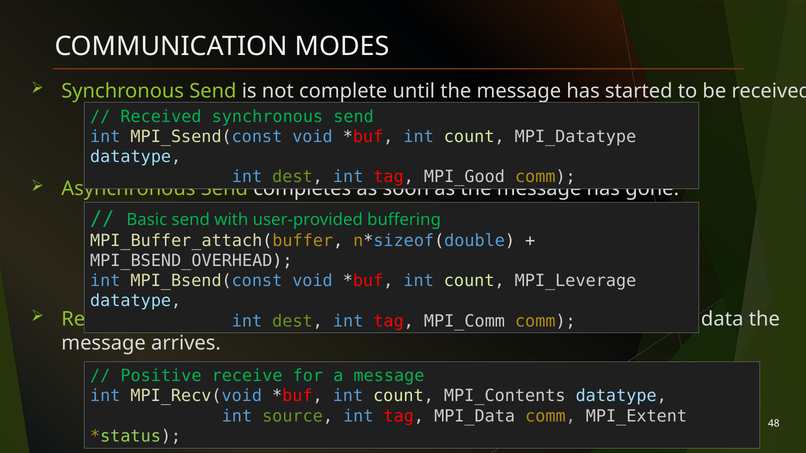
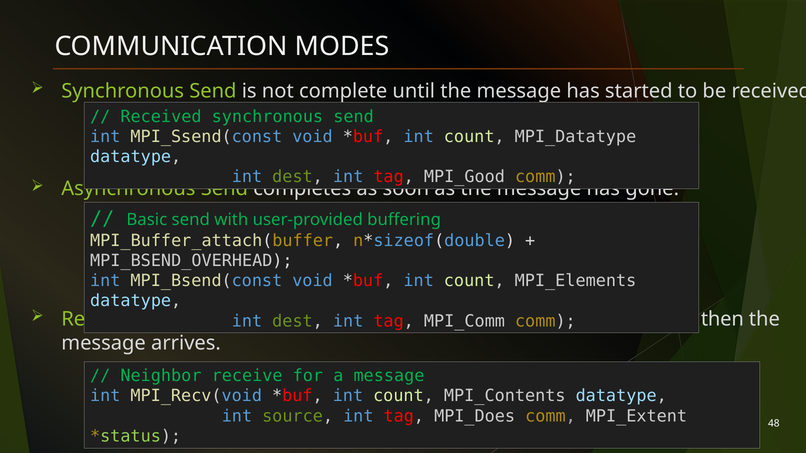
MPI_Leverage: MPI_Leverage -> MPI_Elements
data: data -> then
Positive: Positive -> Neighbor
MPI_Data: MPI_Data -> MPI_Does
